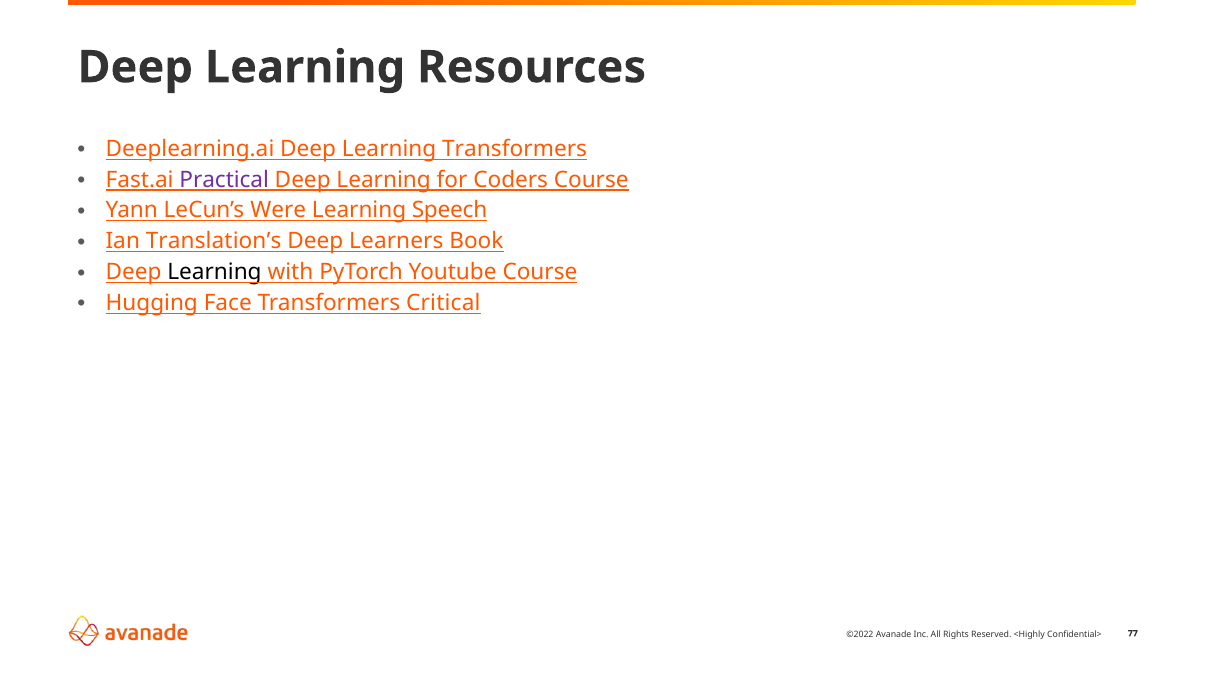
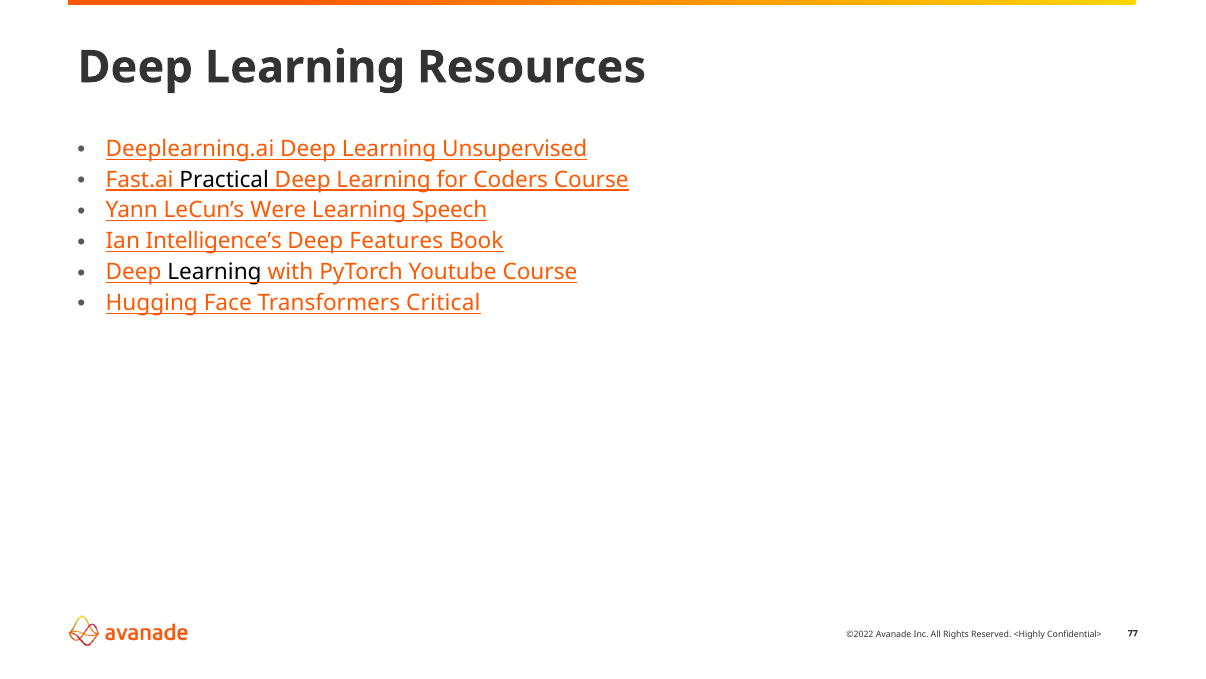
Learning Transformers: Transformers -> Unsupervised
Practical colour: purple -> black
Translation’s: Translation’s -> Intelligence’s
Learners: Learners -> Features
